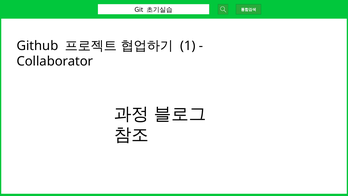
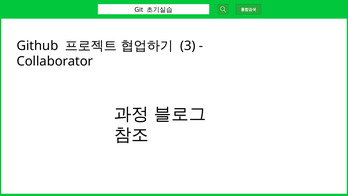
1: 1 -> 3
